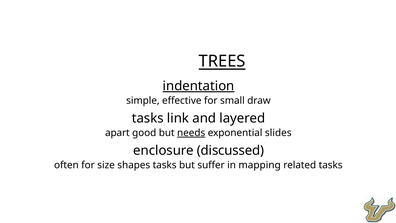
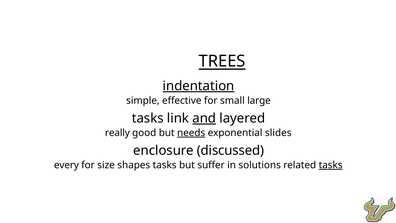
draw: draw -> large
and underline: none -> present
apart: apart -> really
often: often -> every
mapping: mapping -> solutions
tasks at (331, 165) underline: none -> present
